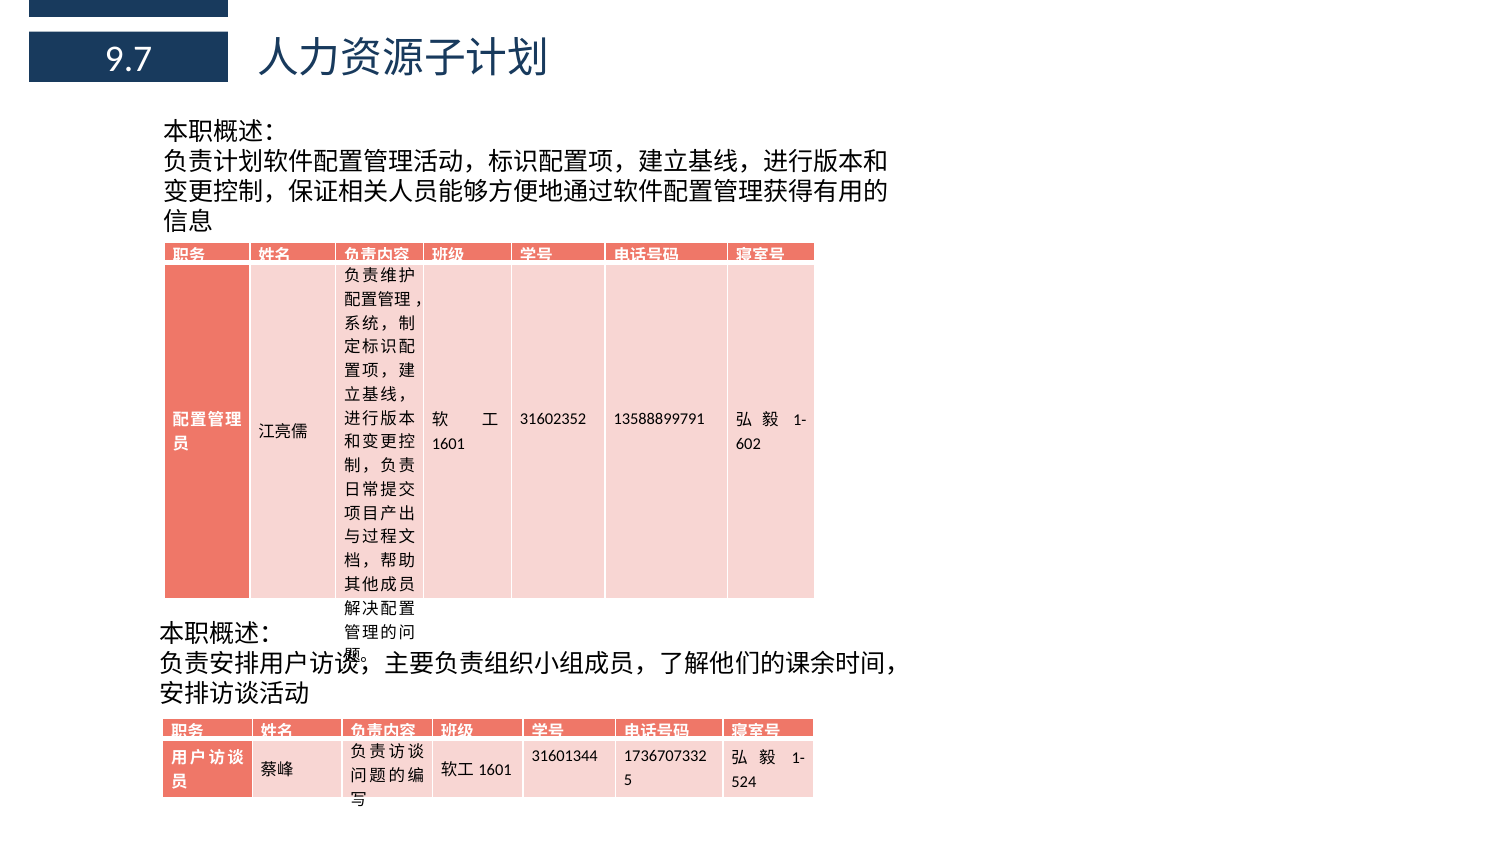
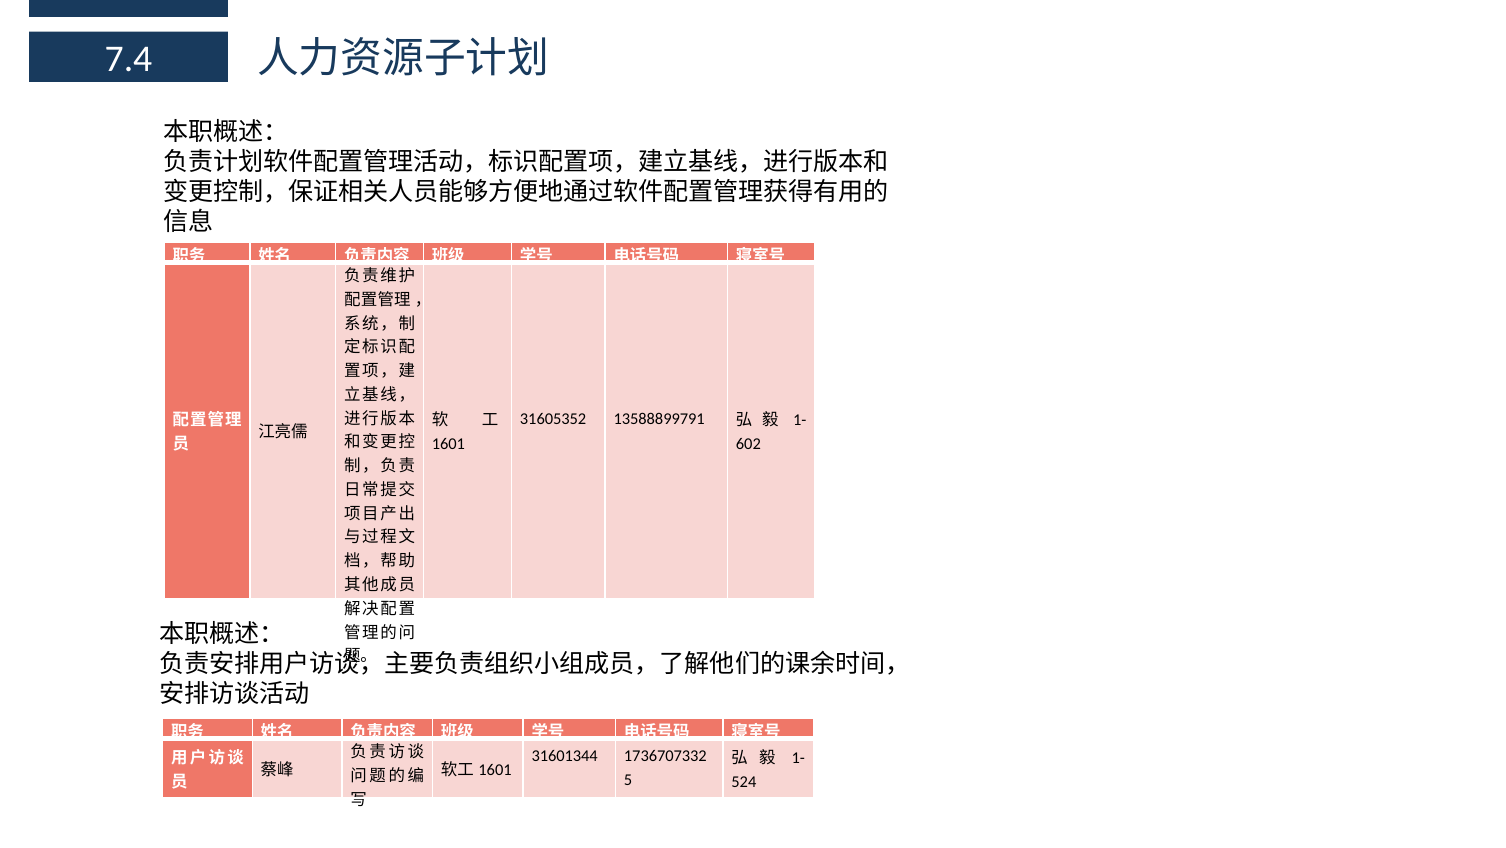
9.7: 9.7 -> 7.4
31602352: 31602352 -> 31605352
